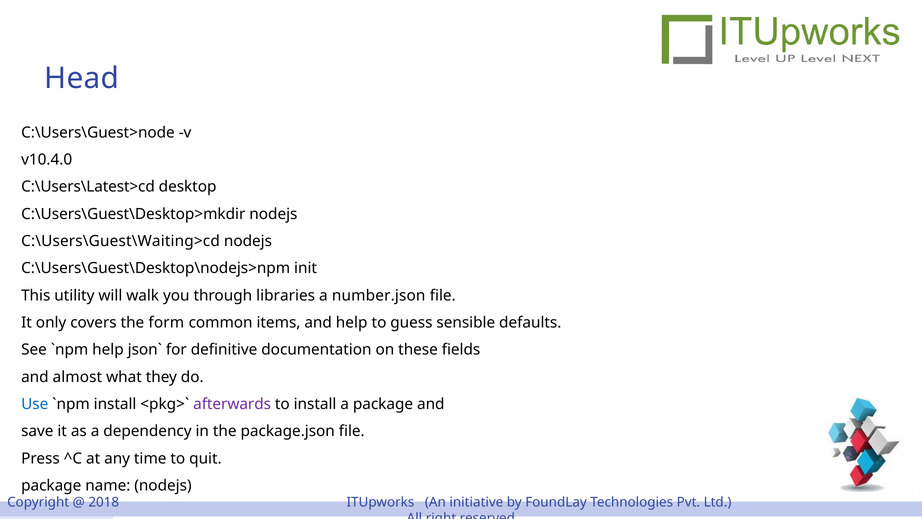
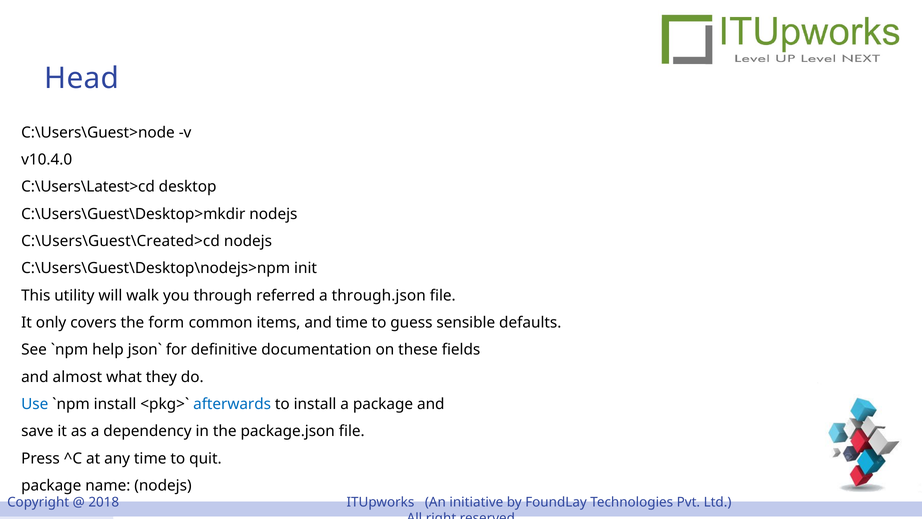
C:\Users\Guest\Waiting>cd: C:\Users\Guest\Waiting>cd -> C:\Users\Guest\Created>cd
libraries: libraries -> referred
number.json: number.json -> through.json
and help: help -> time
afterwards colour: purple -> blue
